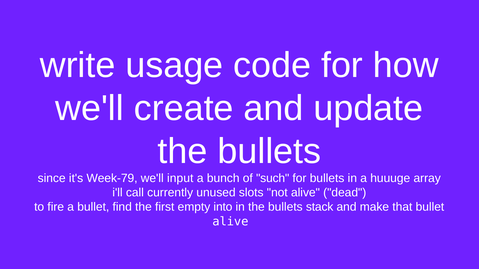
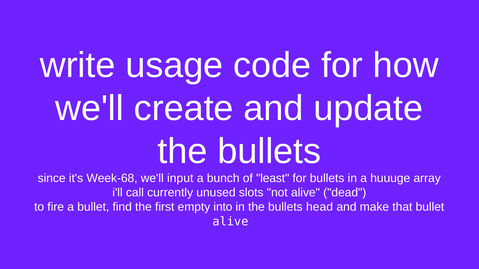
Week-79: Week-79 -> Week-68
such: such -> least
stack: stack -> head
